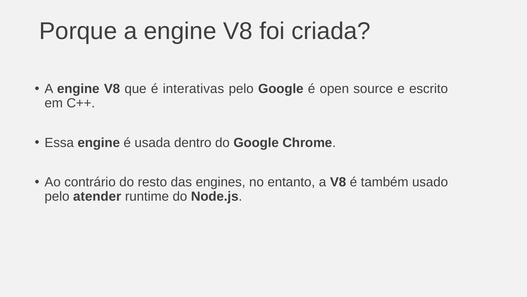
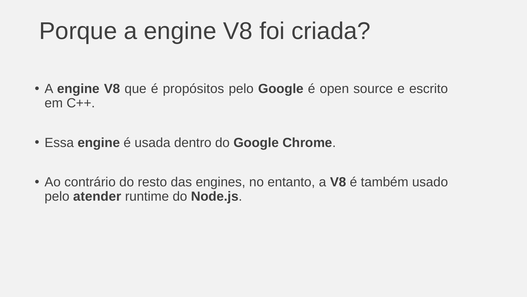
interativas: interativas -> propósitos
